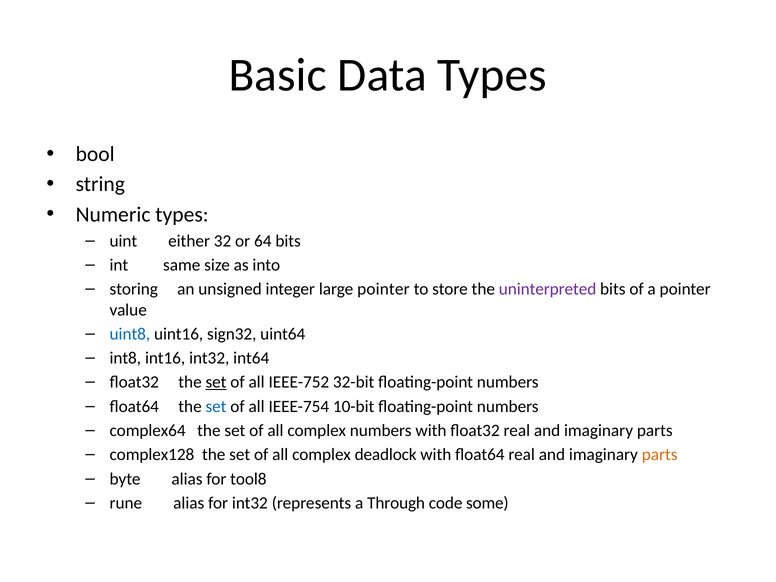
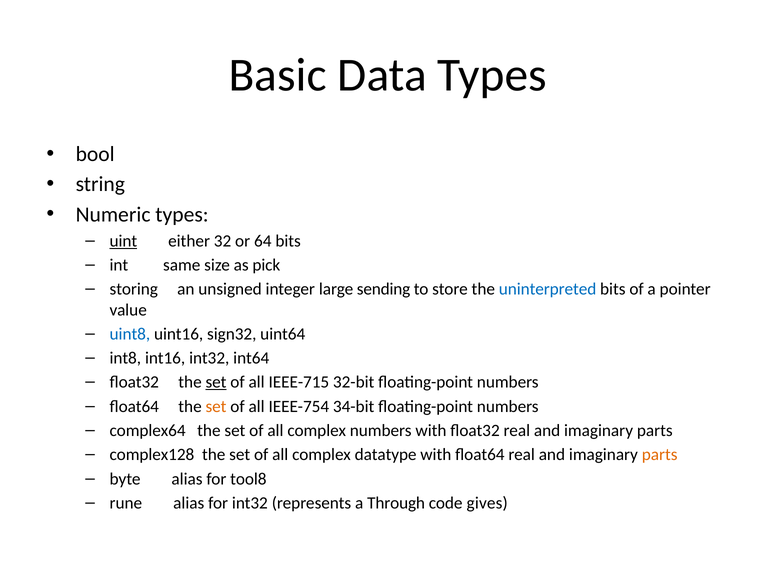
uint underline: none -> present
into: into -> pick
large pointer: pointer -> sending
uninterpreted colour: purple -> blue
IEEE-752: IEEE-752 -> IEEE-715
set at (216, 406) colour: blue -> orange
10-bit: 10-bit -> 34-bit
deadlock: deadlock -> datatype
some: some -> gives
